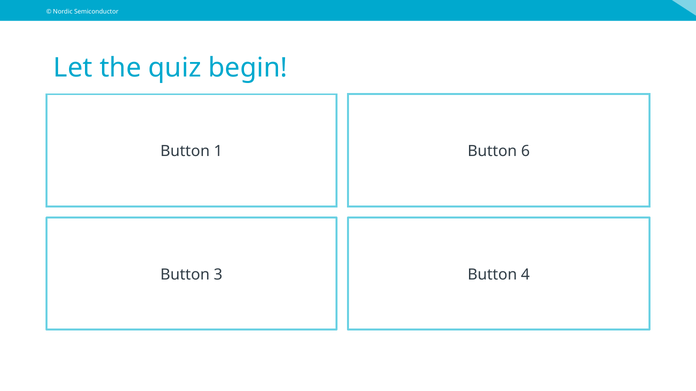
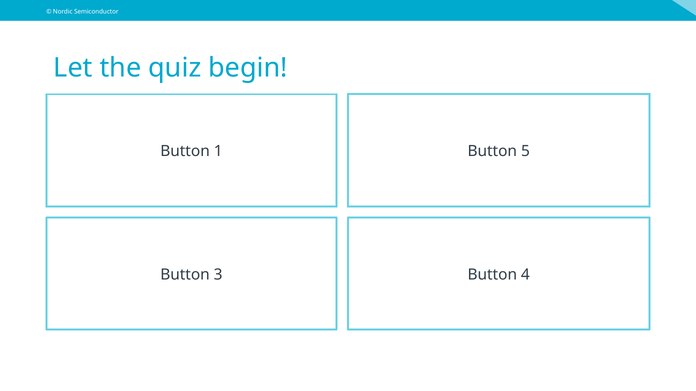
6: 6 -> 5
